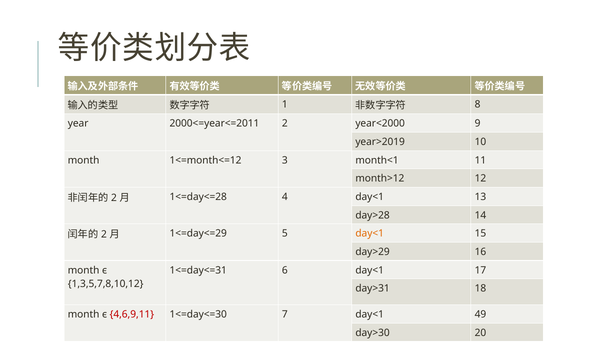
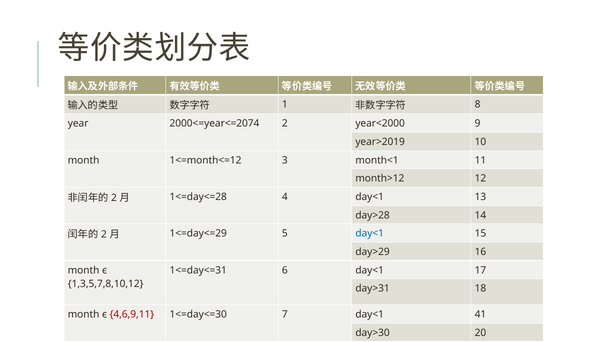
2000<=year<=2011: 2000<=year<=2011 -> 2000<=year<=2074
day<1 at (370, 233) colour: orange -> blue
49: 49 -> 41
